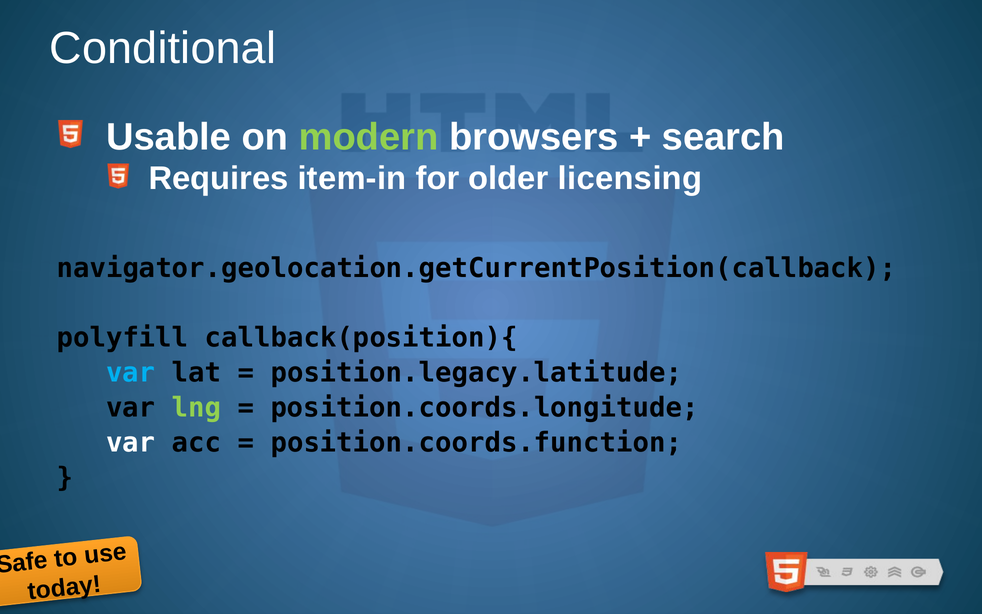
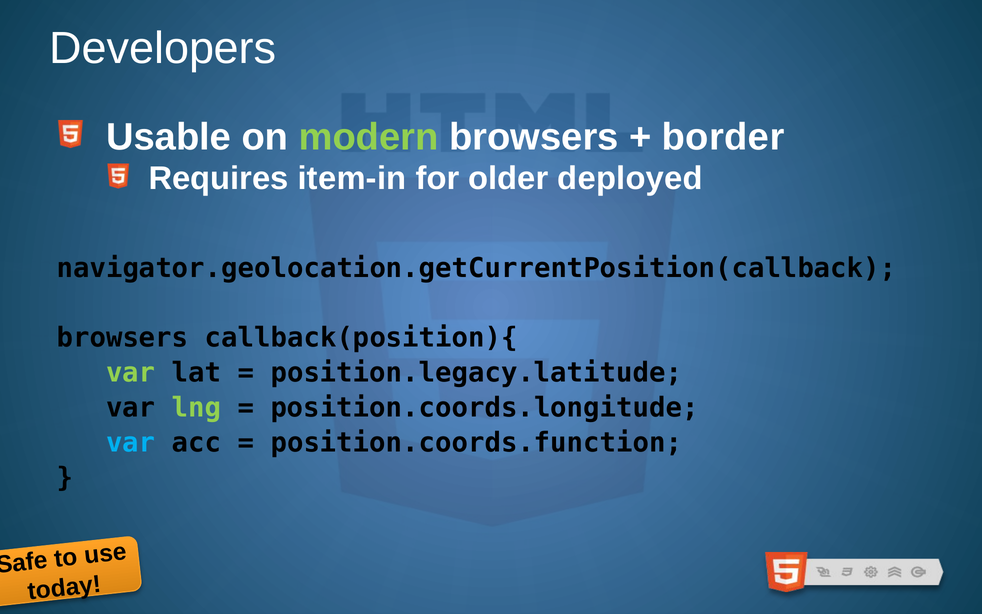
Conditional: Conditional -> Developers
search: search -> border
licensing: licensing -> deployed
polyfill at (123, 338): polyfill -> browsers
var at (131, 373) colour: light blue -> light green
var at (131, 443) colour: white -> light blue
